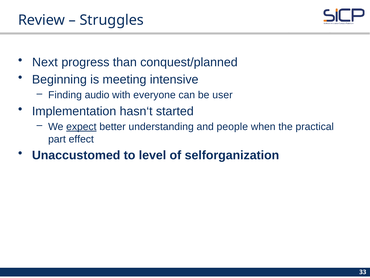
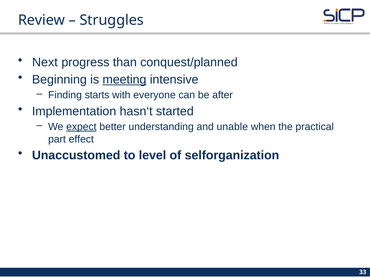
meeting underline: none -> present
audio: audio -> starts
user: user -> after
people: people -> unable
